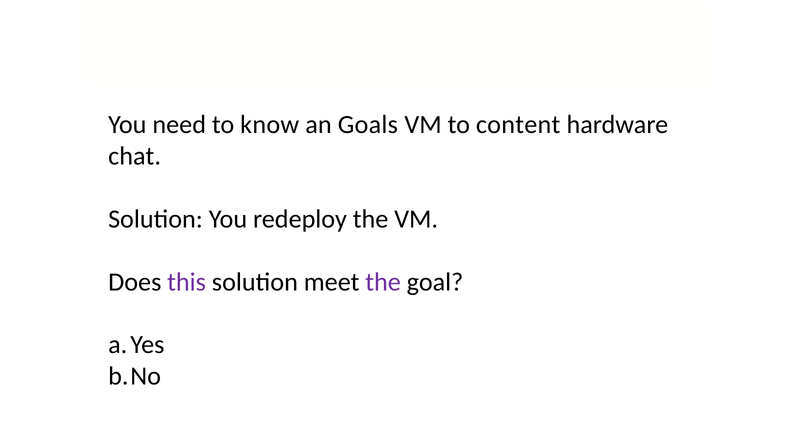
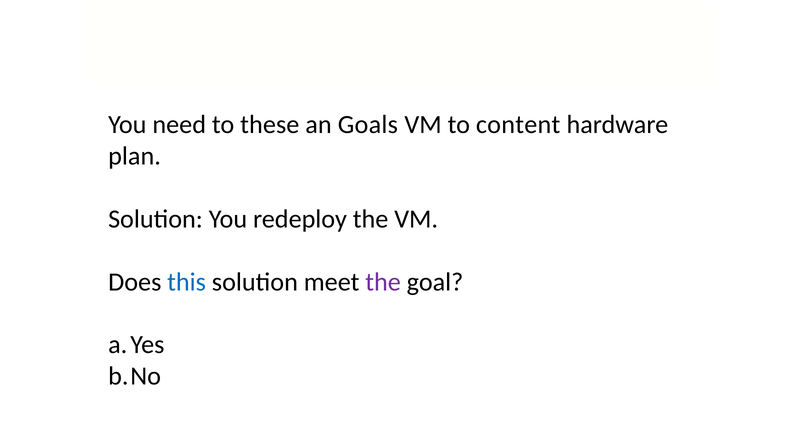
know: know -> these
chat: chat -> plan
this colour: purple -> blue
